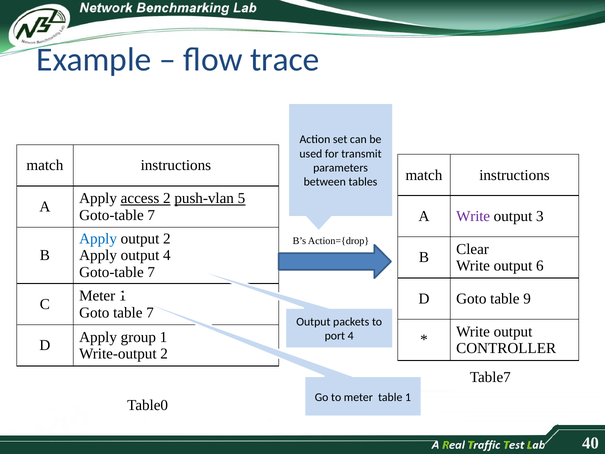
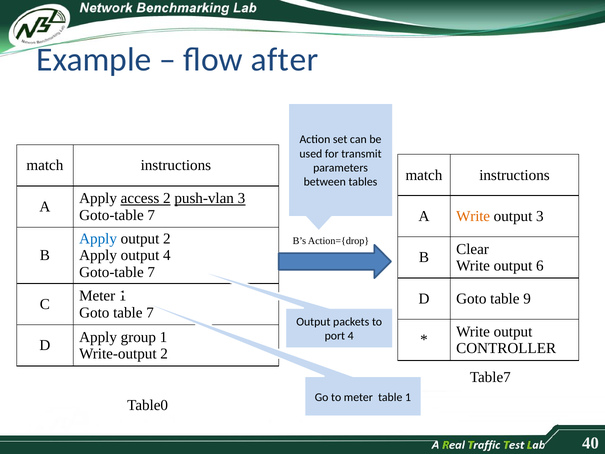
trace: trace -> after
push-vlan 5: 5 -> 3
Write at (473, 216) colour: purple -> orange
